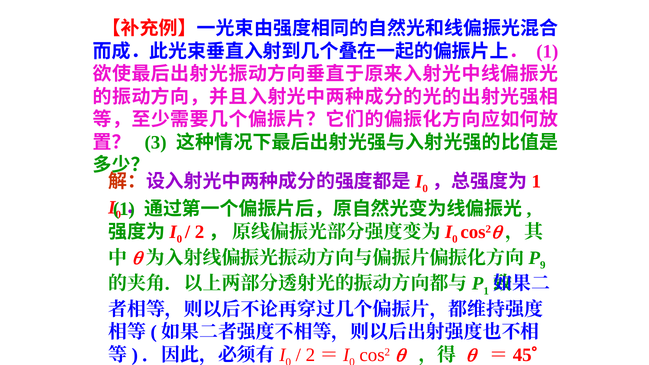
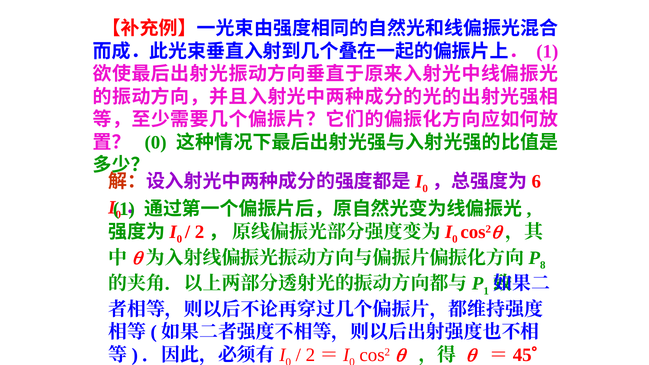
3 at (156, 142): 3 -> 0
1 at (536, 181): 1 -> 6
9: 9 -> 8
